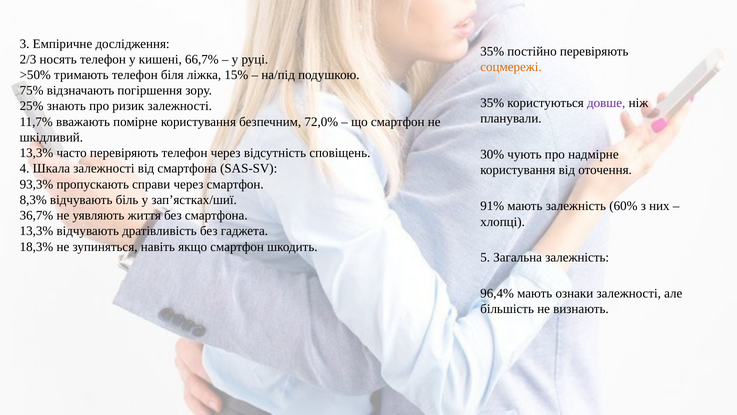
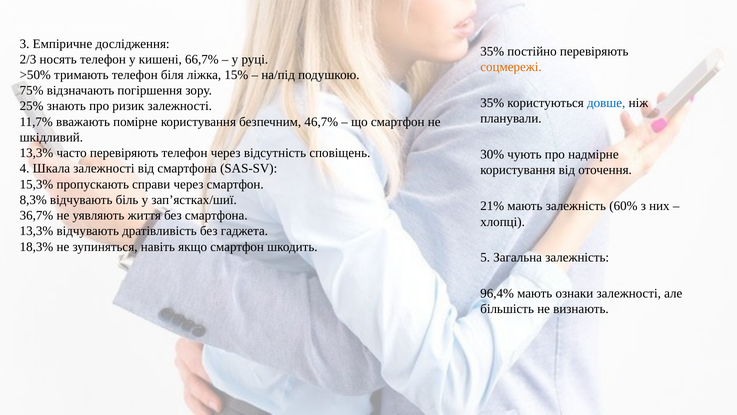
довше colour: purple -> blue
72,0%: 72,0% -> 46,7%
93,3%: 93,3% -> 15,3%
91%: 91% -> 21%
